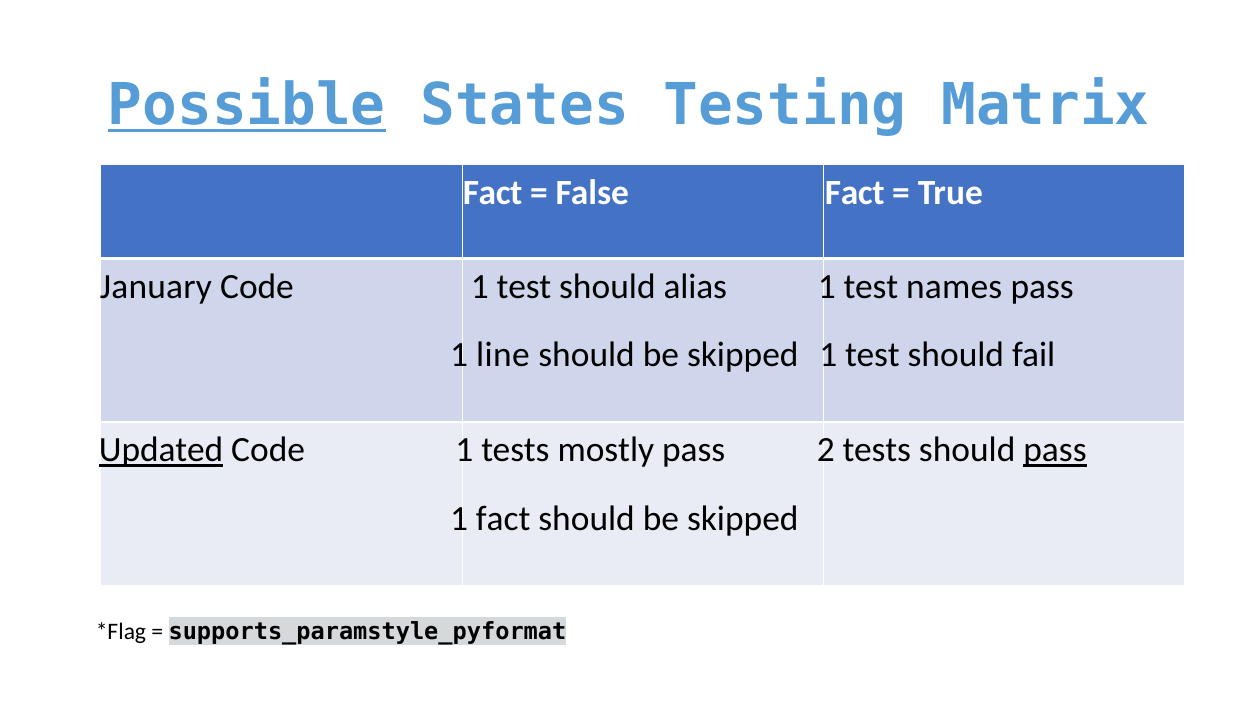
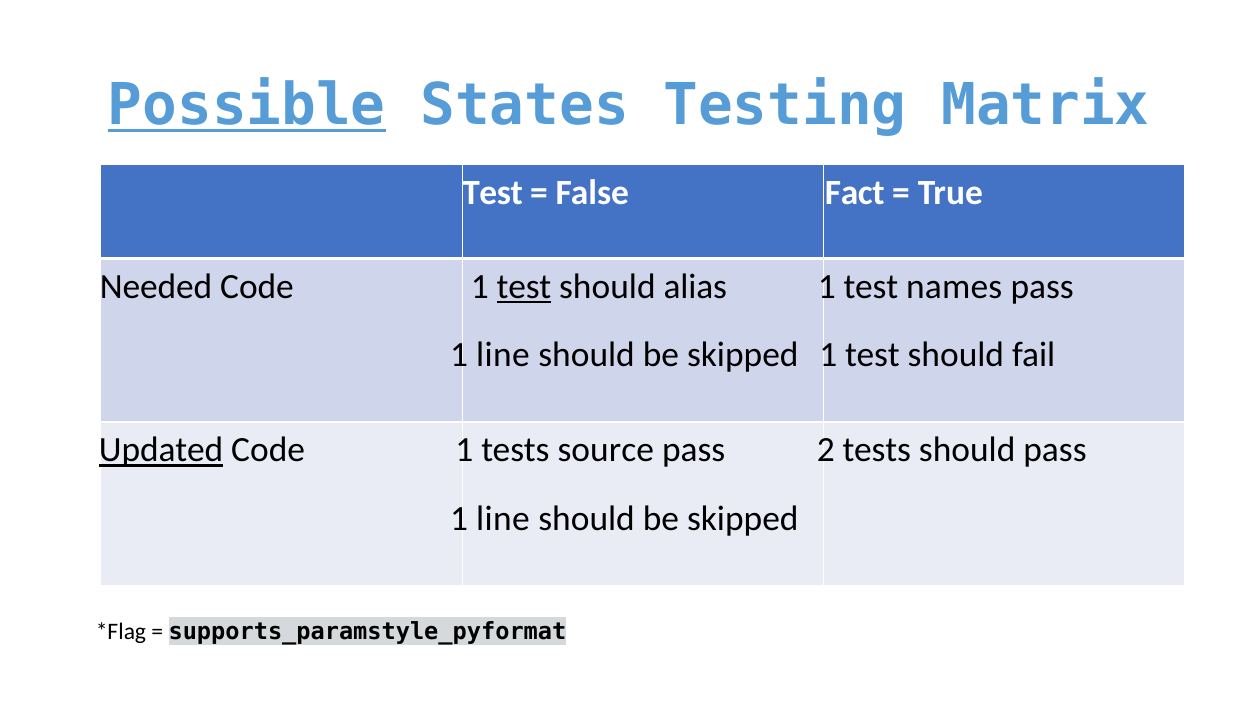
Fact at (493, 193): Fact -> Test
January: January -> Needed
test at (524, 287) underline: none -> present
mostly: mostly -> source
pass at (1055, 450) underline: present -> none
fact at (503, 518): fact -> line
